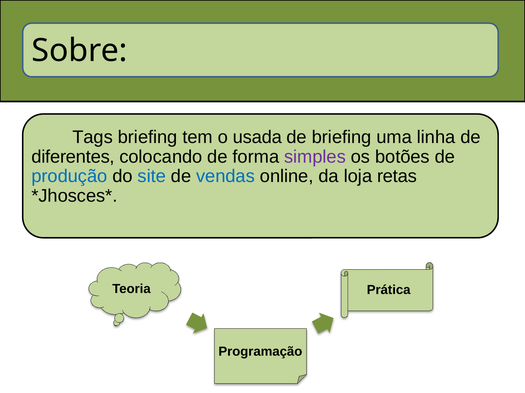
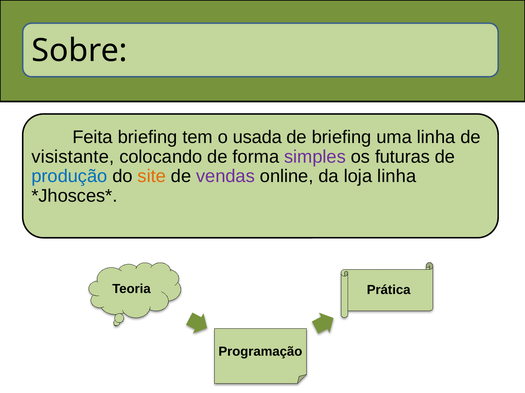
Tags: Tags -> Feita
diferentes: diferentes -> visistante
botões: botões -> futuras
site colour: blue -> orange
vendas colour: blue -> purple
loja retas: retas -> linha
